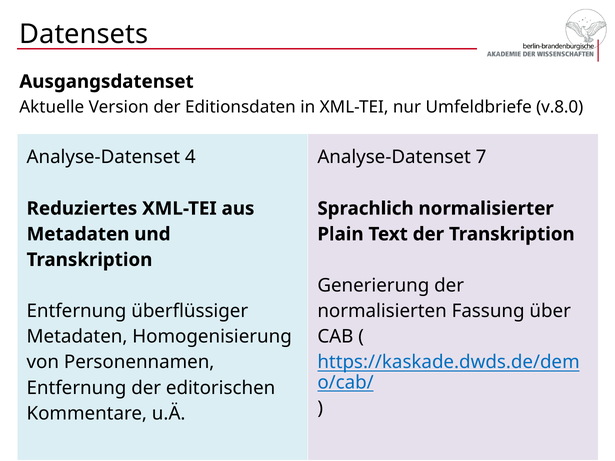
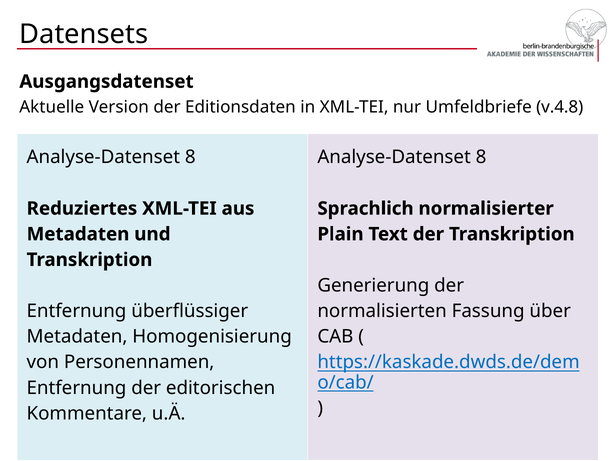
v.8.0: v.8.0 -> v.4.8
4 at (190, 157): 4 -> 8
7 at (481, 157): 7 -> 8
